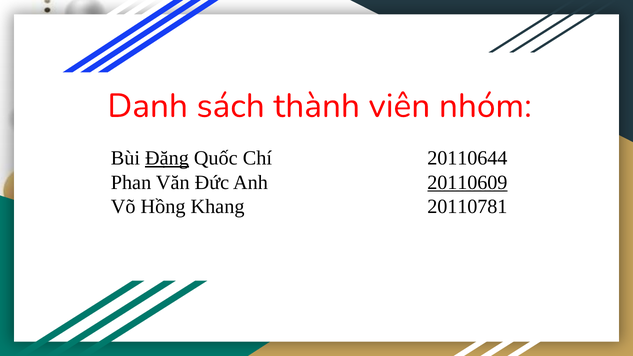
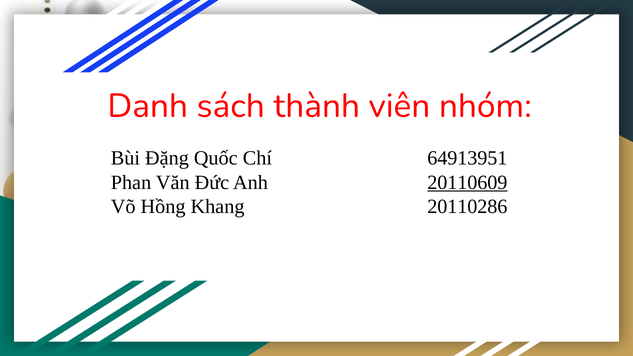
Đặng underline: present -> none
20110644: 20110644 -> 64913951
20110781: 20110781 -> 20110286
